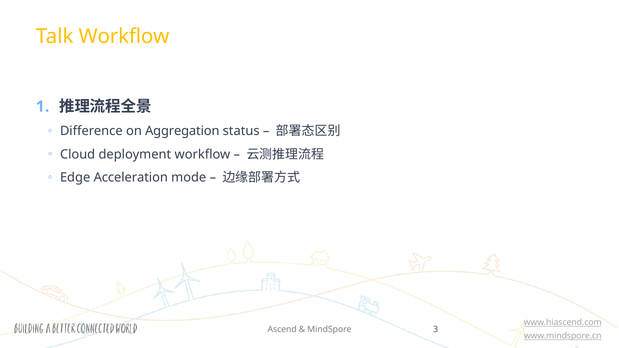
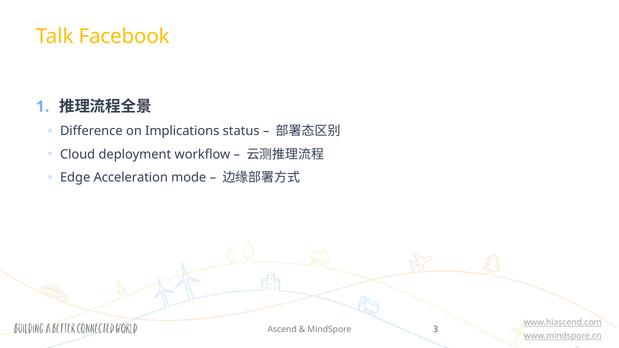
Talk Workflow: Workflow -> Facebook
Aggregation: Aggregation -> Implications
